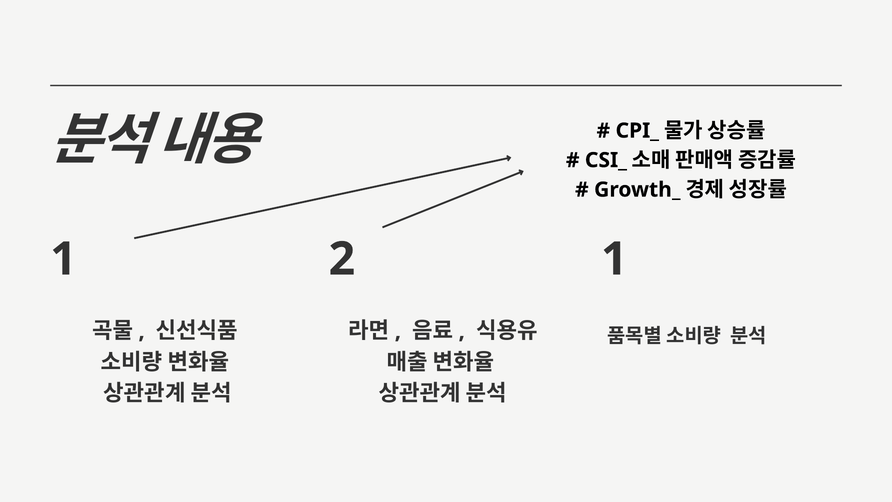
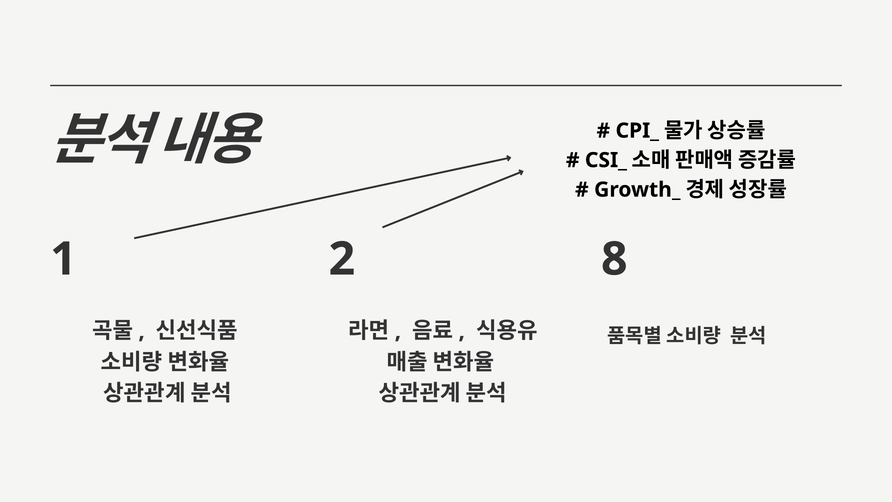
2 1: 1 -> 8
